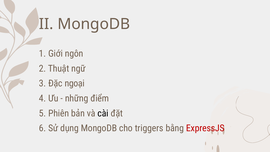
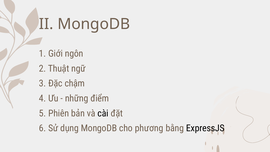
ngoại: ngoại -> chậm
triggers: triggers -> phương
ExpressJS colour: red -> black
